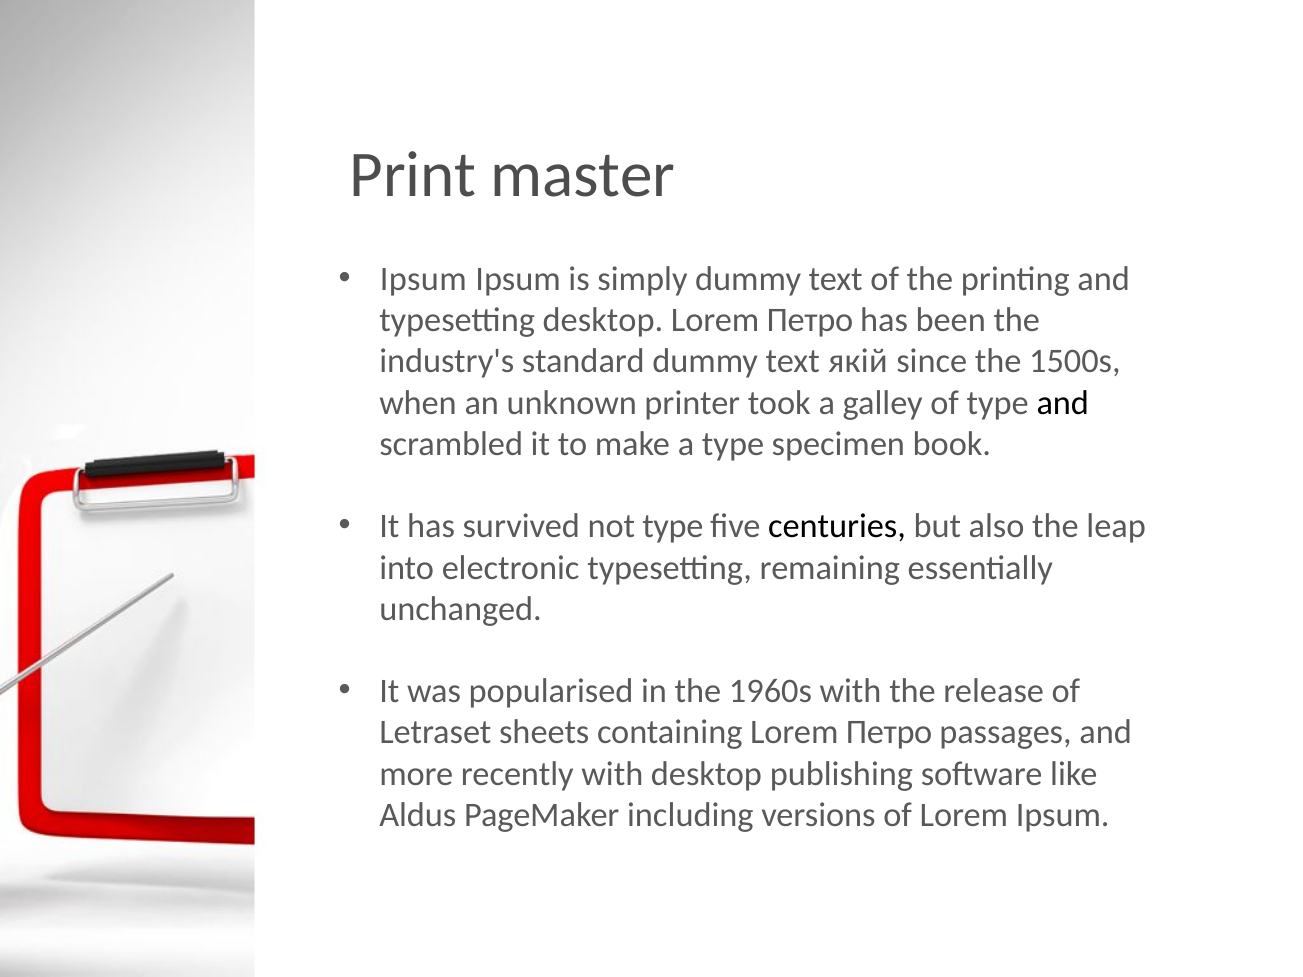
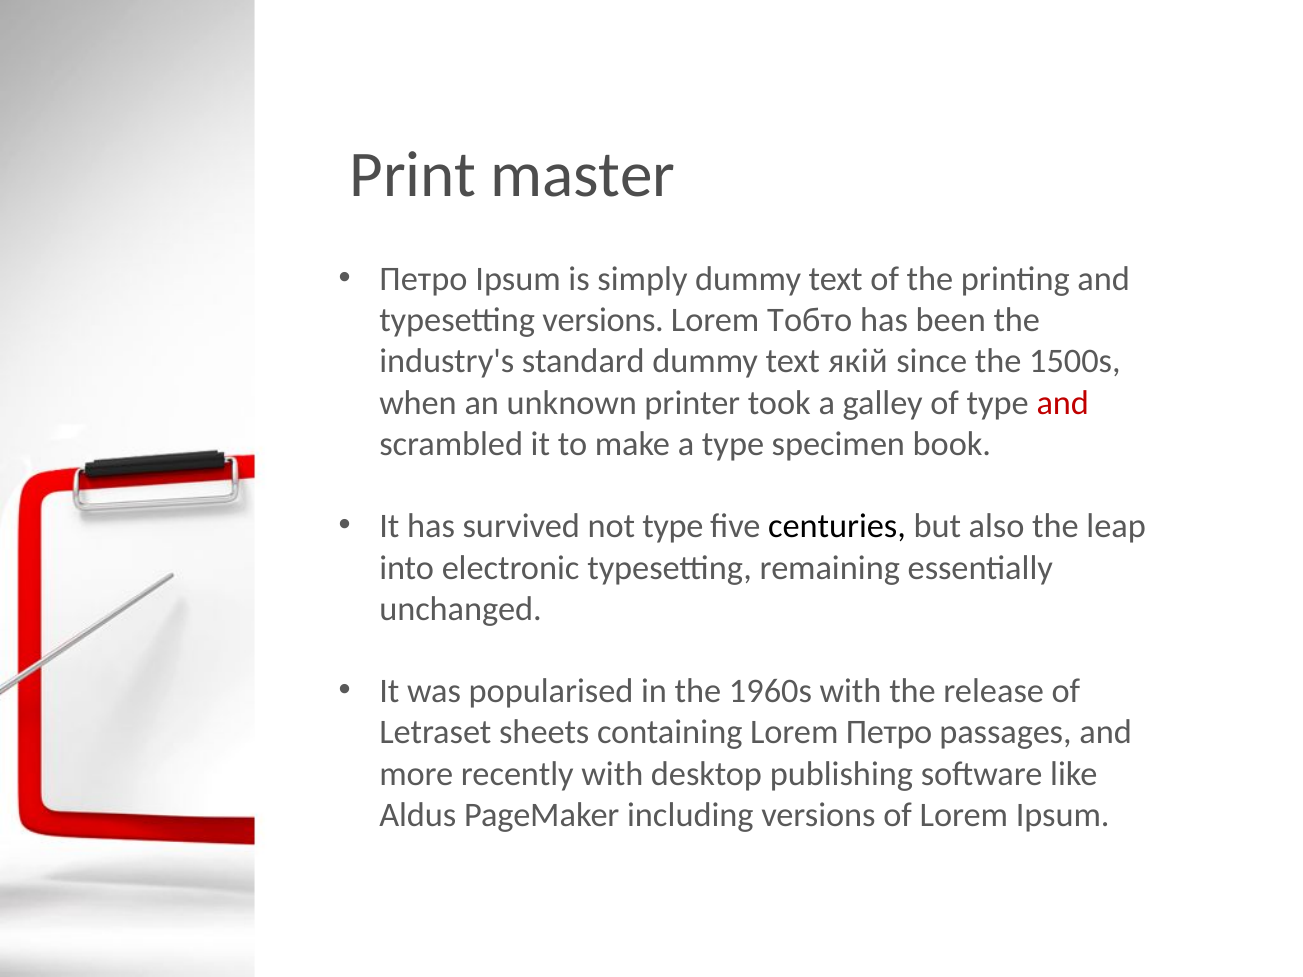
Ipsum at (423, 279): Ipsum -> Петро
typesetting desktop: desktop -> versions
Петро at (810, 320): Петро -> Тобто
and at (1063, 403) colour: black -> red
